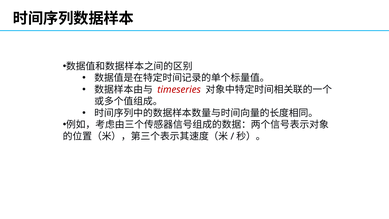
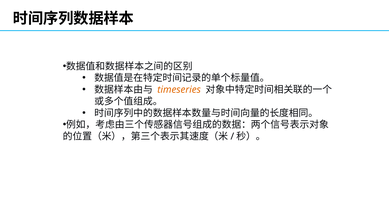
timeseries colour: red -> orange
